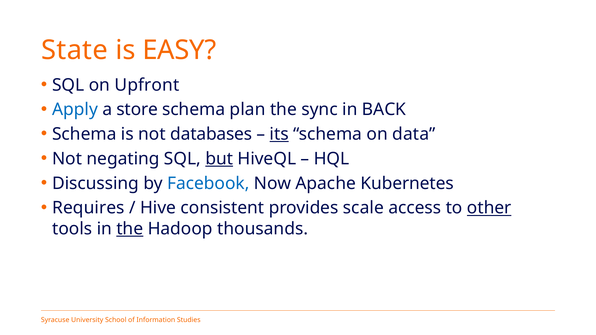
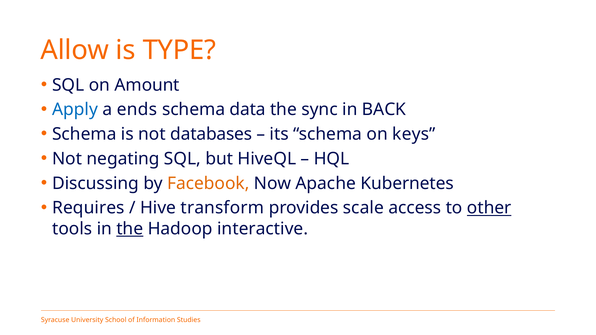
State: State -> Allow
EASY: EASY -> TYPE
Upfront: Upfront -> Amount
store: store -> ends
plan: plan -> data
its underline: present -> none
data: data -> keys
but underline: present -> none
Facebook colour: blue -> orange
consistent: consistent -> transform
thousands: thousands -> interactive
